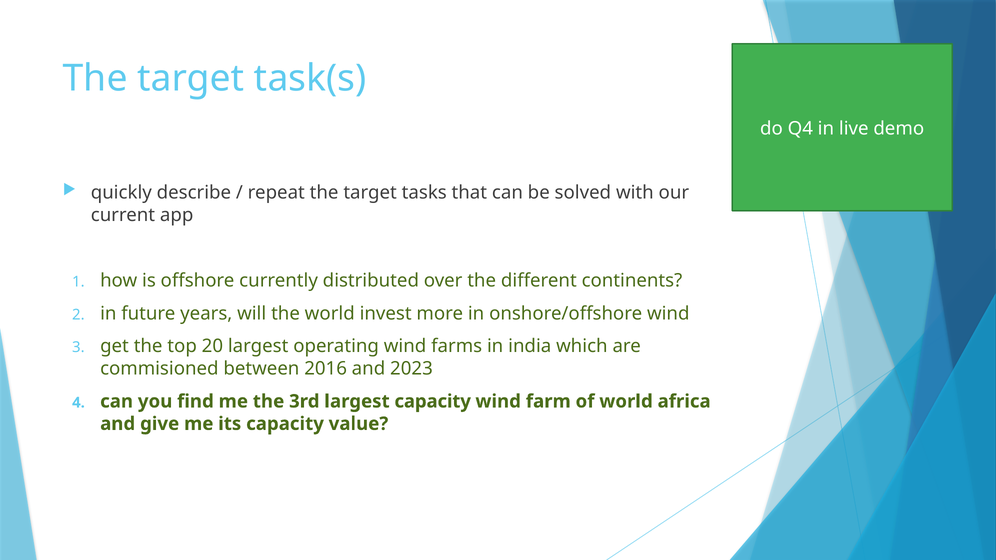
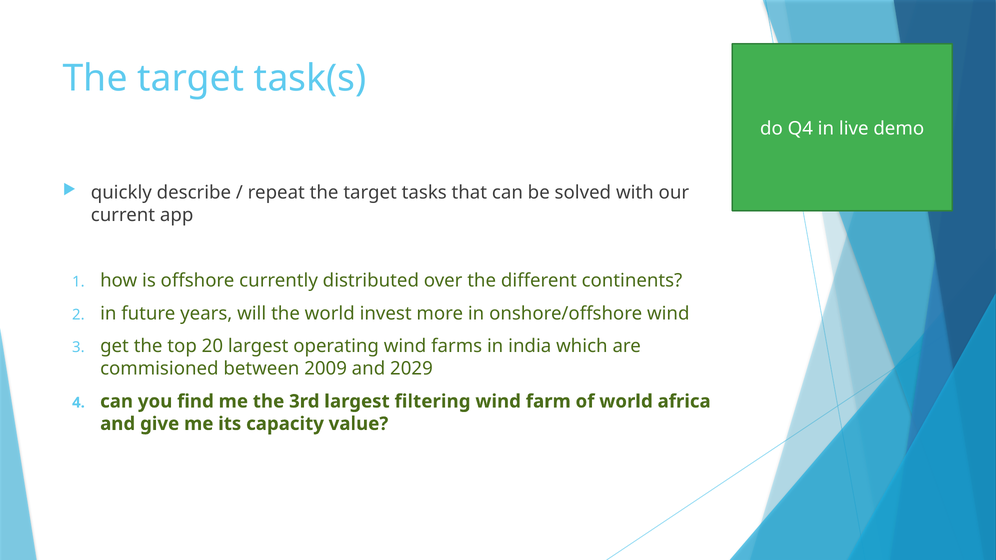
2016: 2016 -> 2009
2023: 2023 -> 2029
largest capacity: capacity -> filtering
